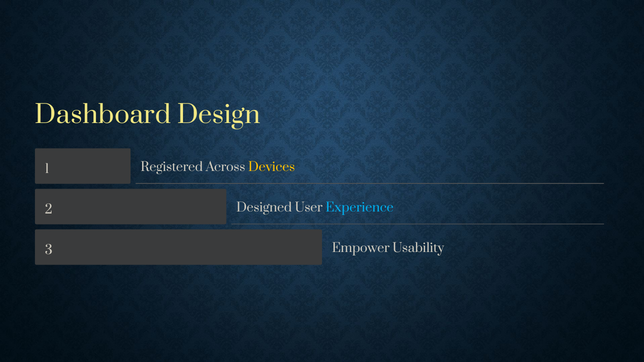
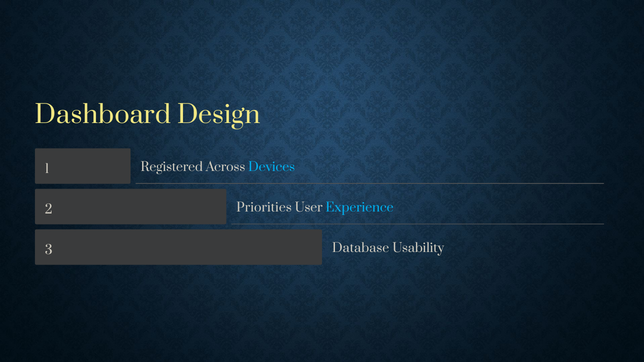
Devices colour: yellow -> light blue
Designed: Designed -> Priorities
Empower: Empower -> Database
